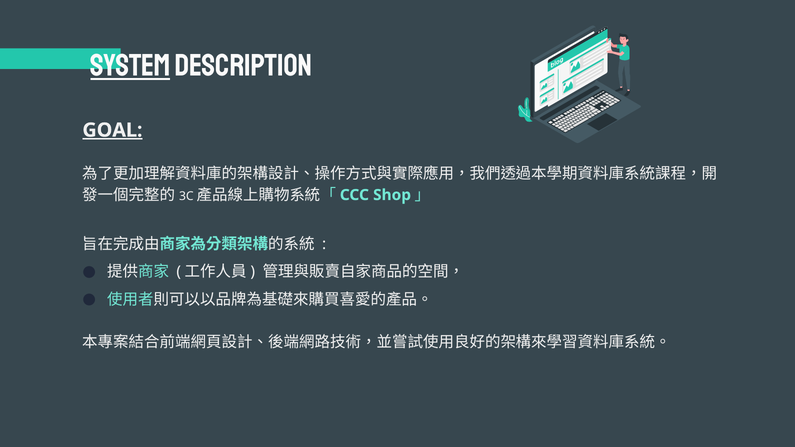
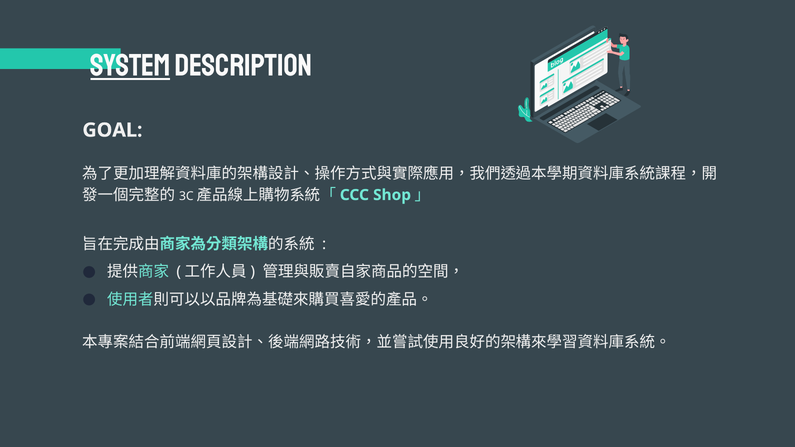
GOAL underline: present -> none
